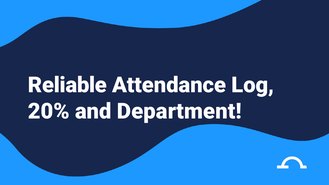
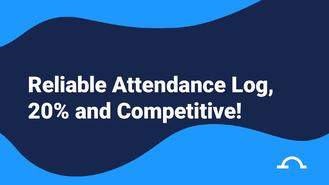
Department: Department -> Competitive
